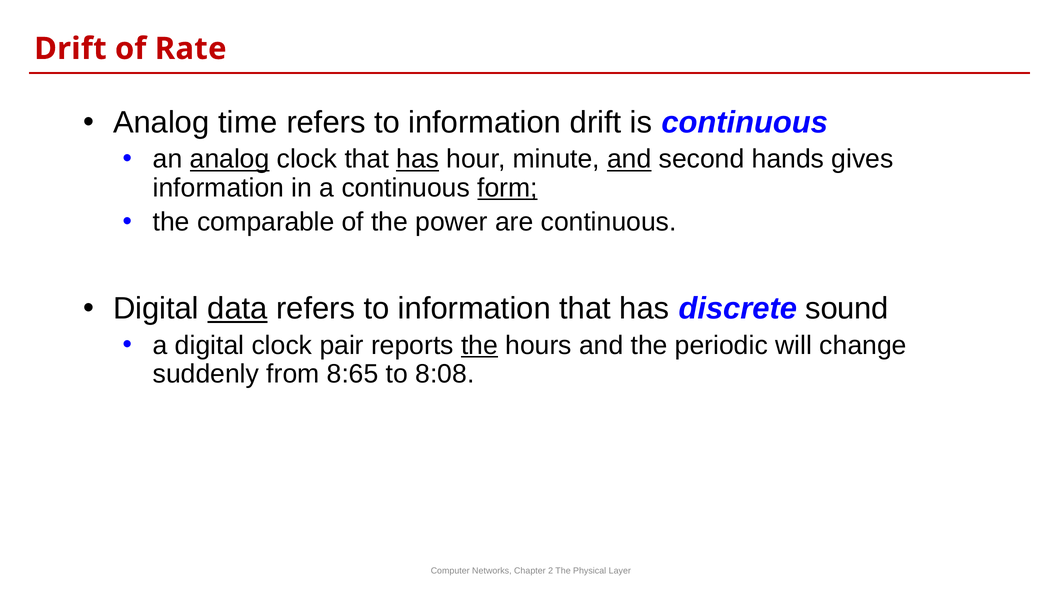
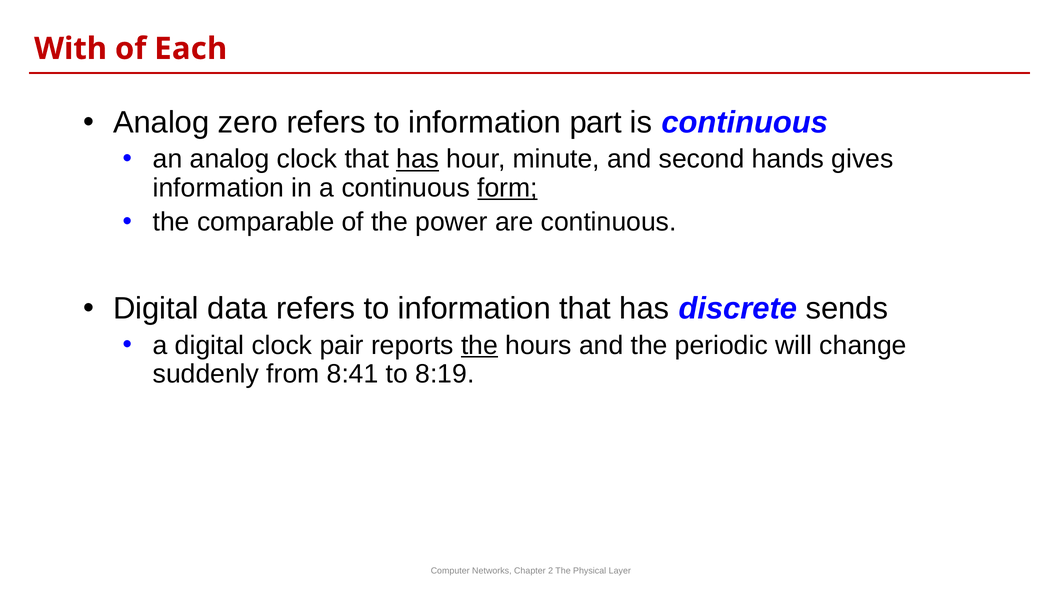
Drift at (70, 49): Drift -> With
Rate: Rate -> Each
time: time -> zero
information drift: drift -> part
analog at (230, 159) underline: present -> none
and at (629, 159) underline: present -> none
data underline: present -> none
sound: sound -> sends
8:65: 8:65 -> 8:41
8:08: 8:08 -> 8:19
